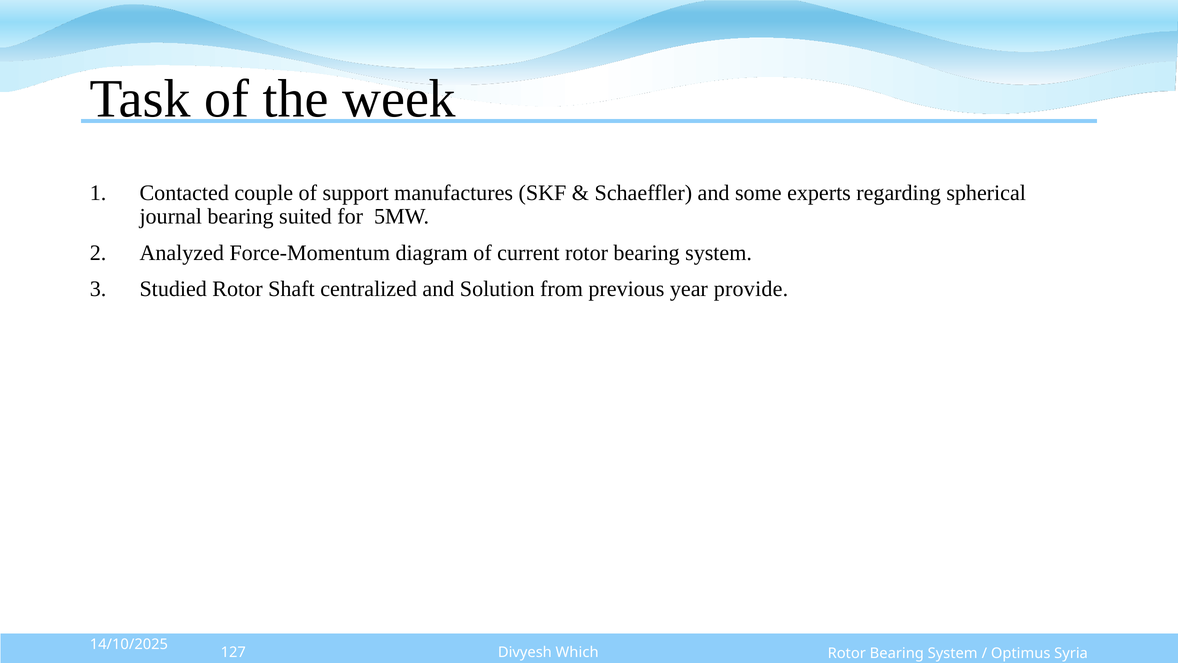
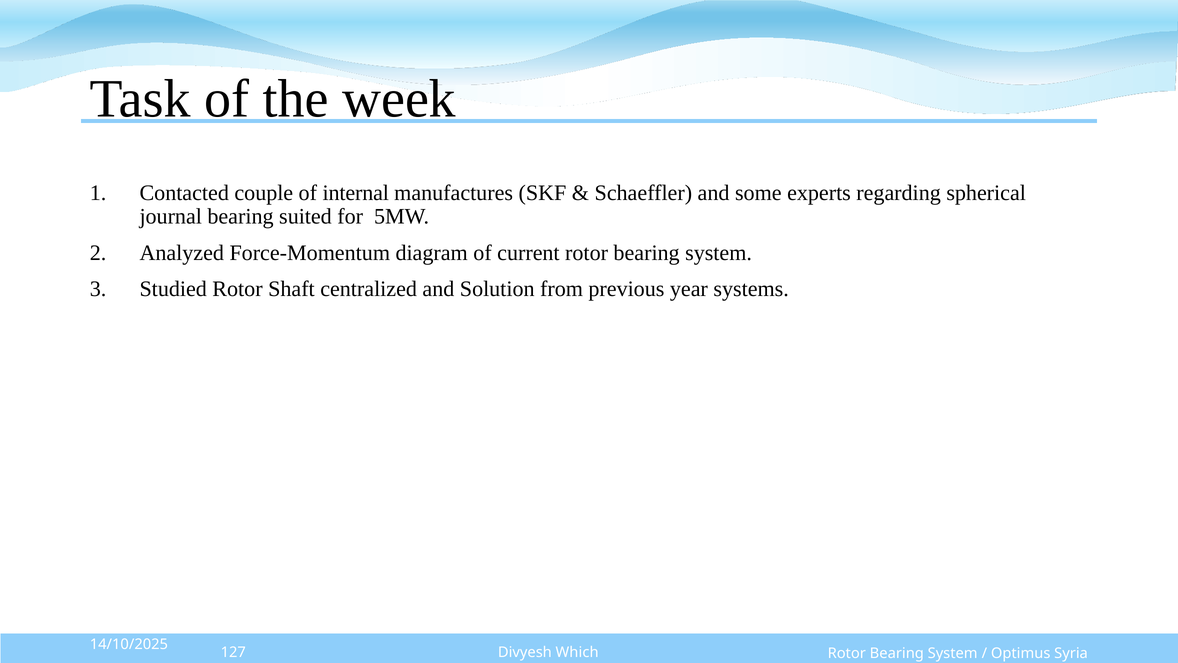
support: support -> internal
provide: provide -> systems
